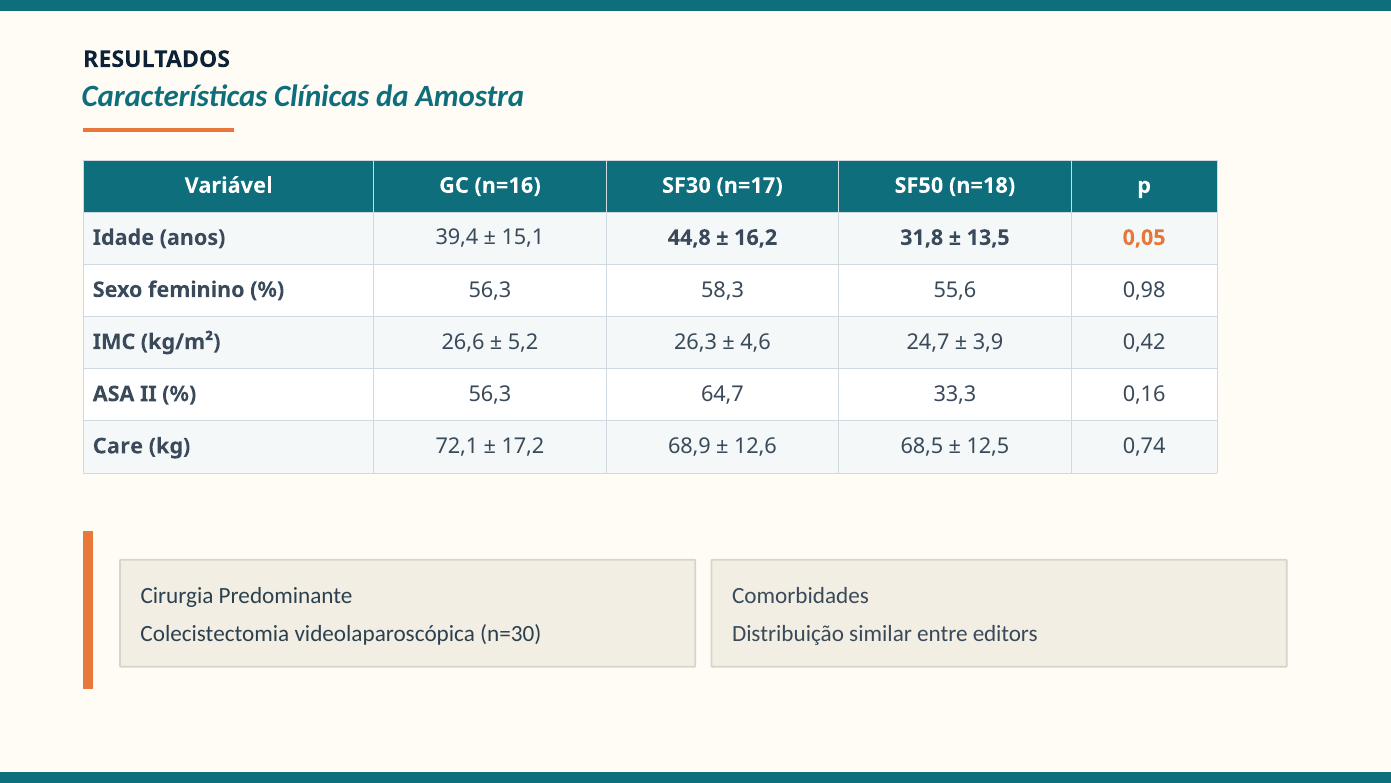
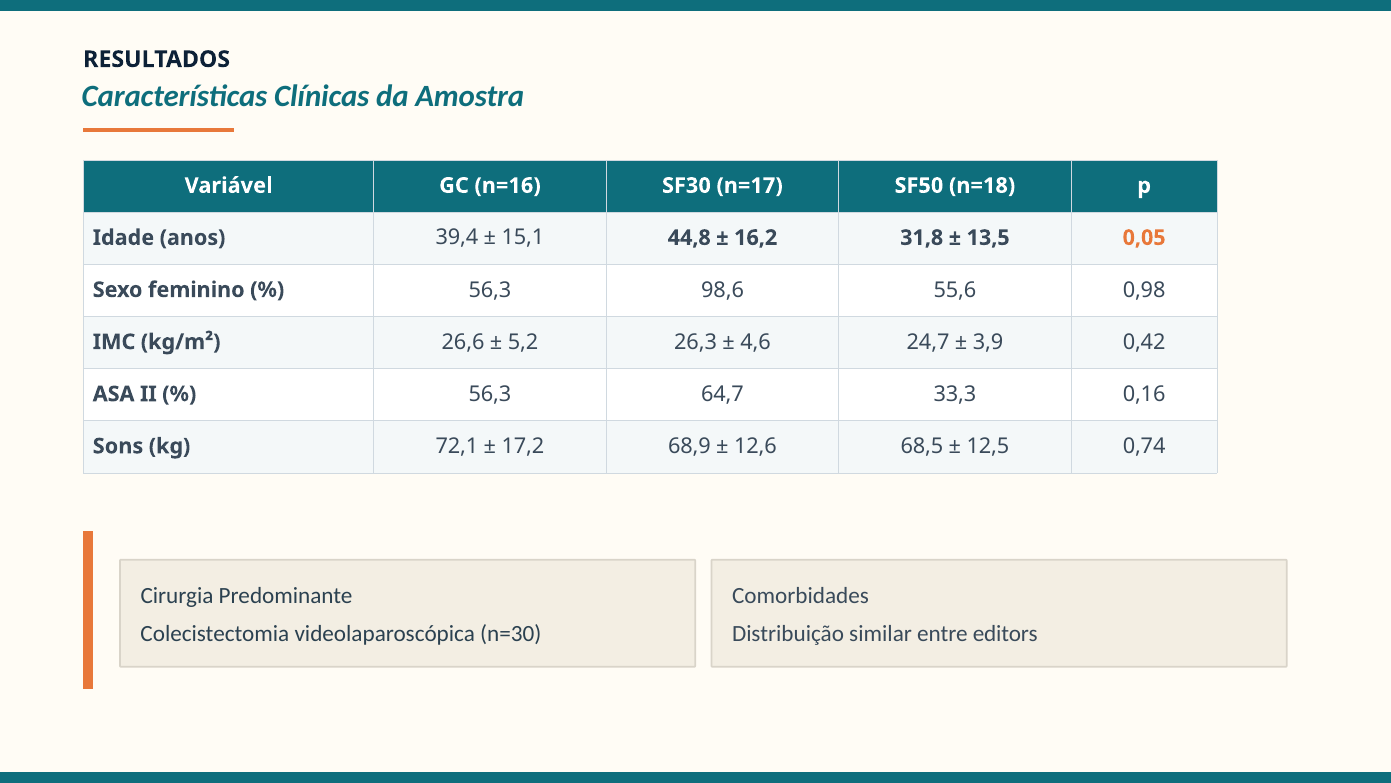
58,3: 58,3 -> 98,6
Care: Care -> Sons
